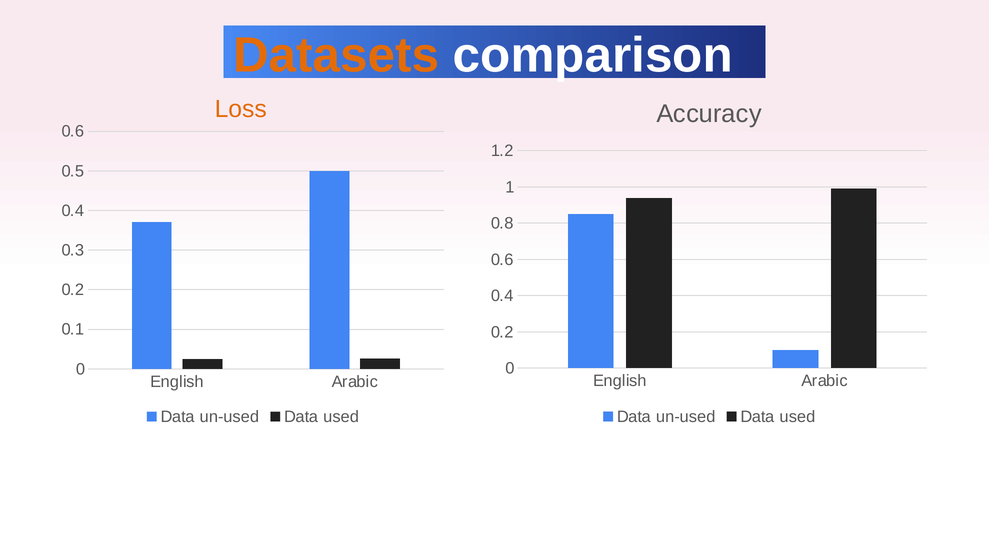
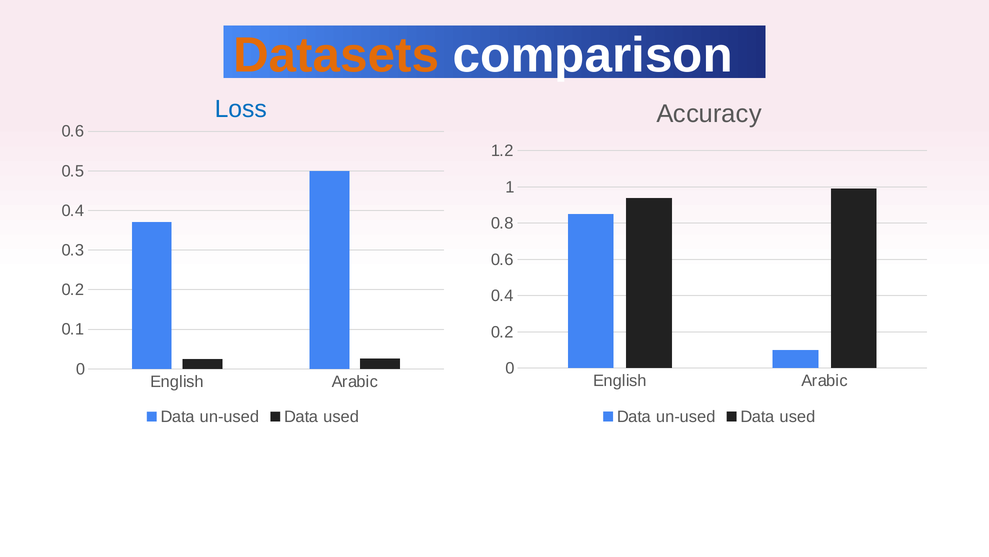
Loss colour: orange -> blue
